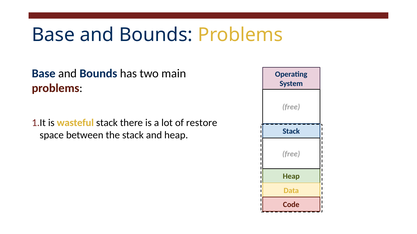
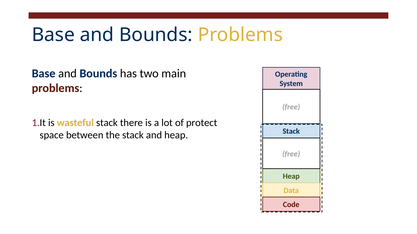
restore: restore -> protect
